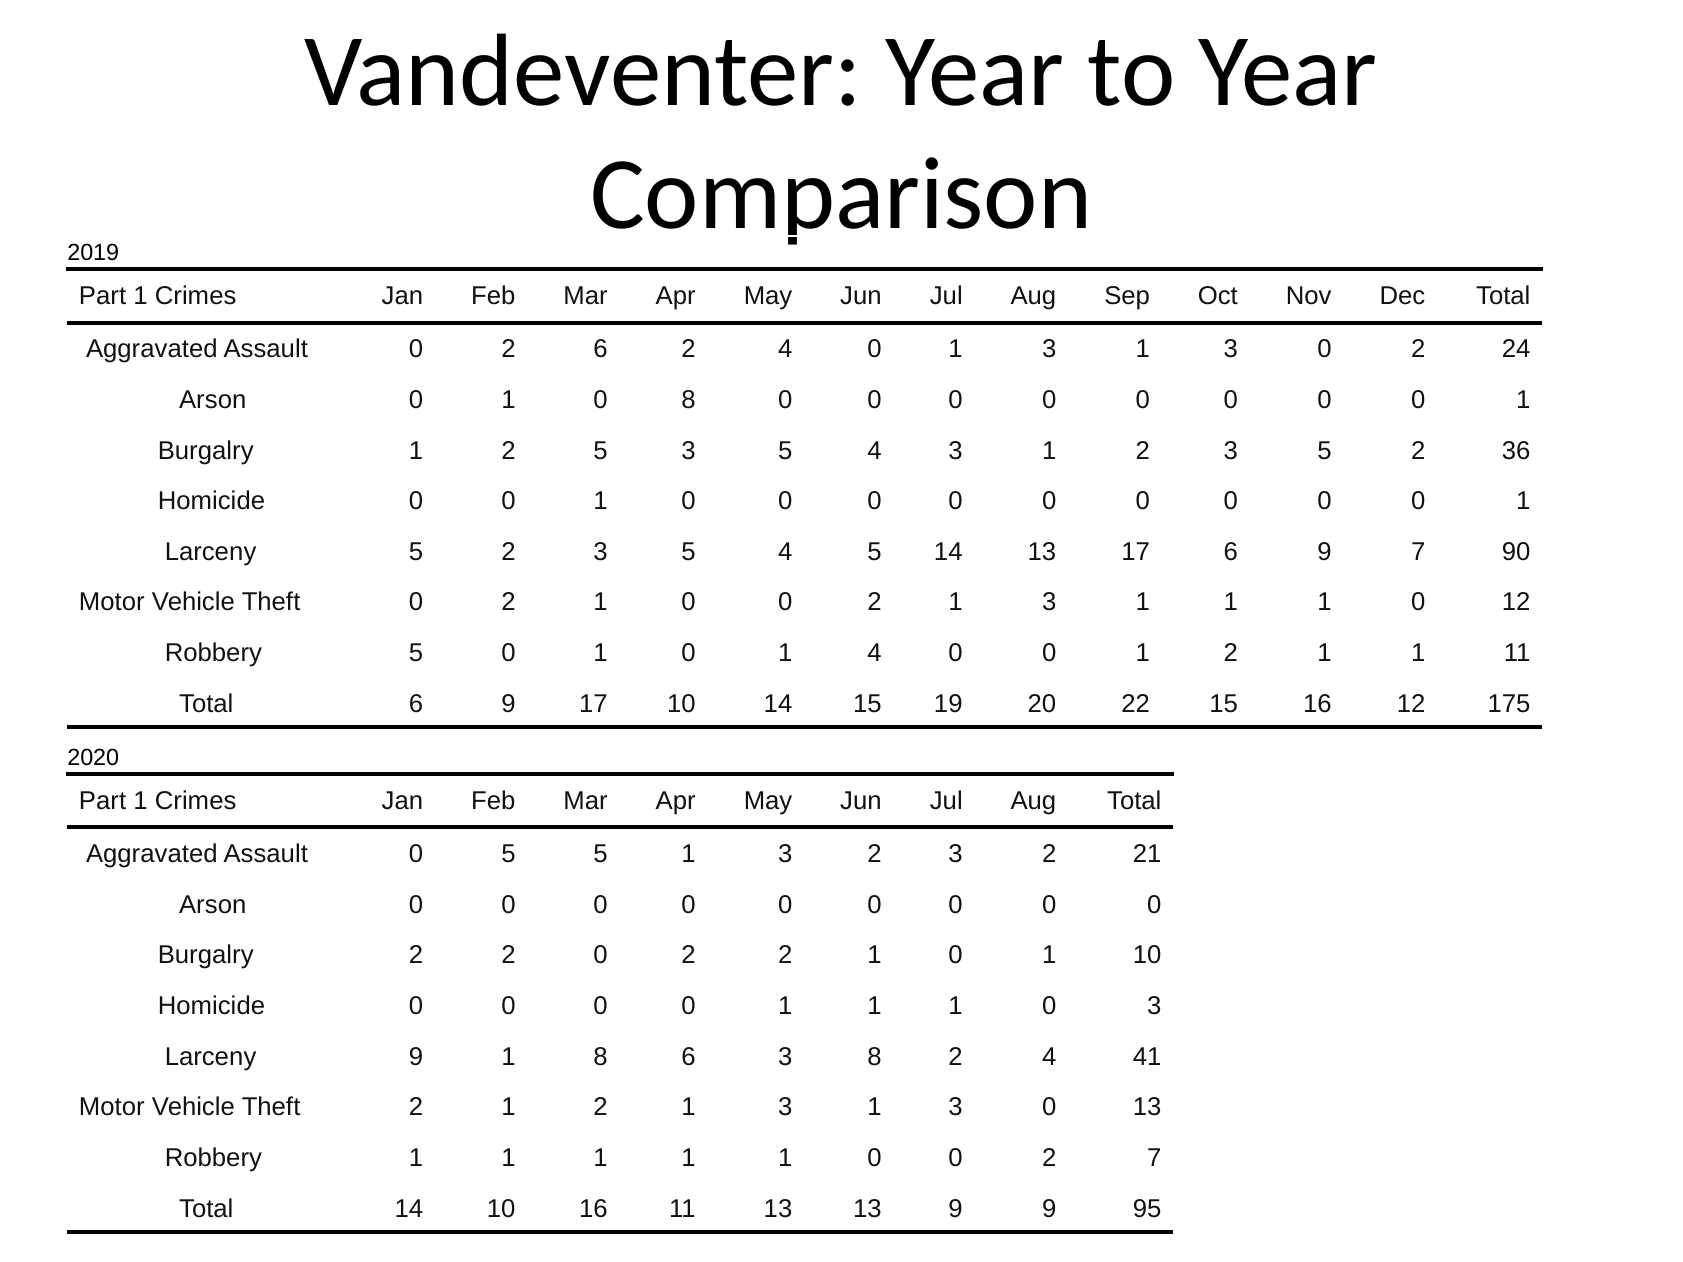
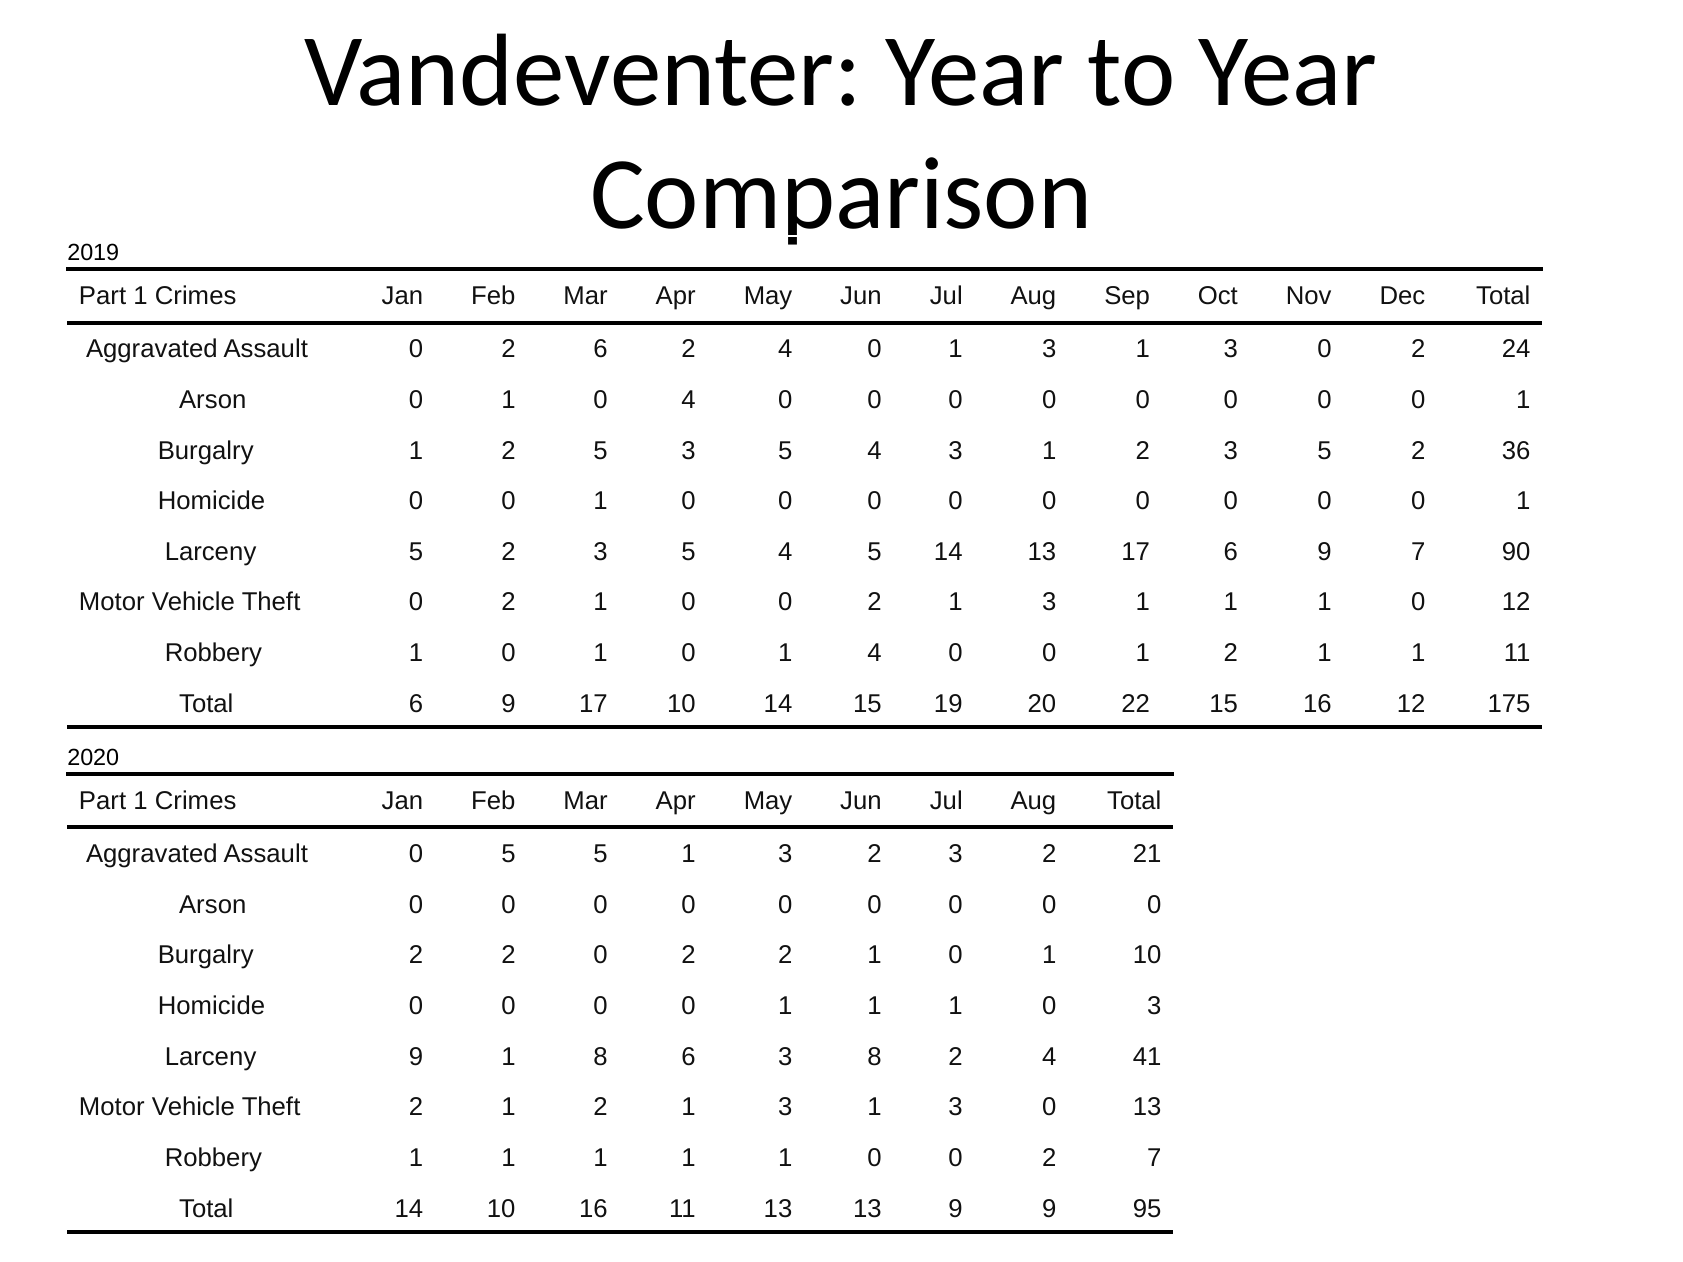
0 8: 8 -> 4
5 at (416, 653): 5 -> 1
